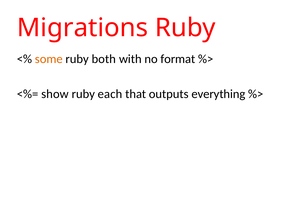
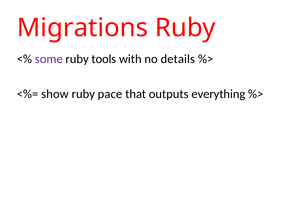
some colour: orange -> purple
both: both -> tools
format: format -> details
each: each -> pace
